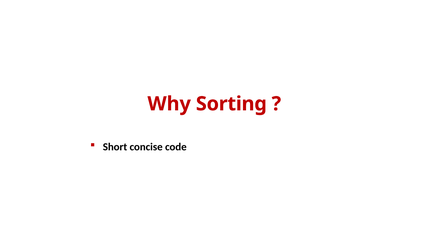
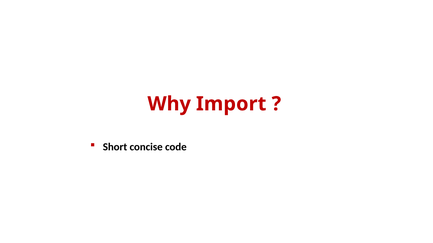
Sorting: Sorting -> Import
